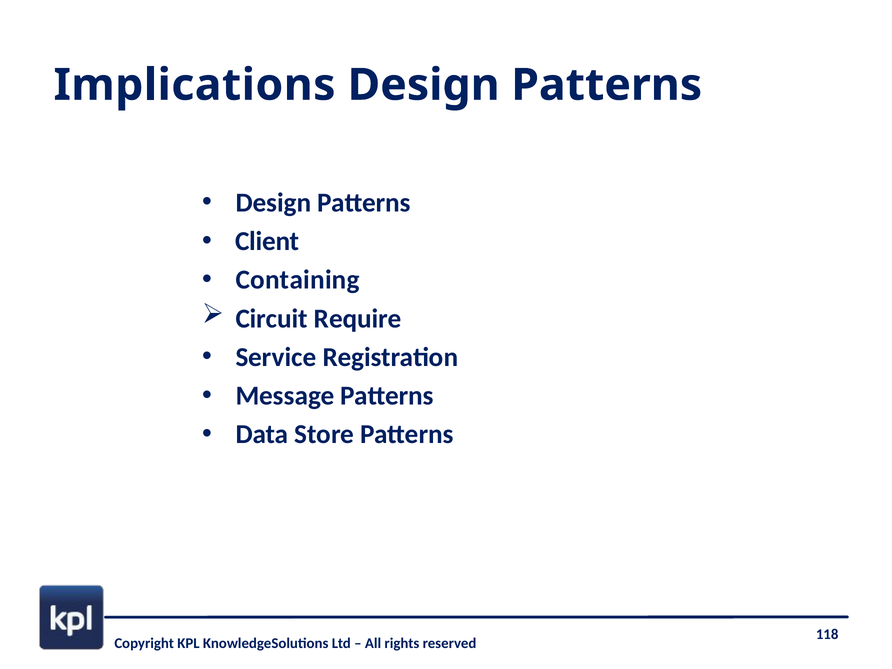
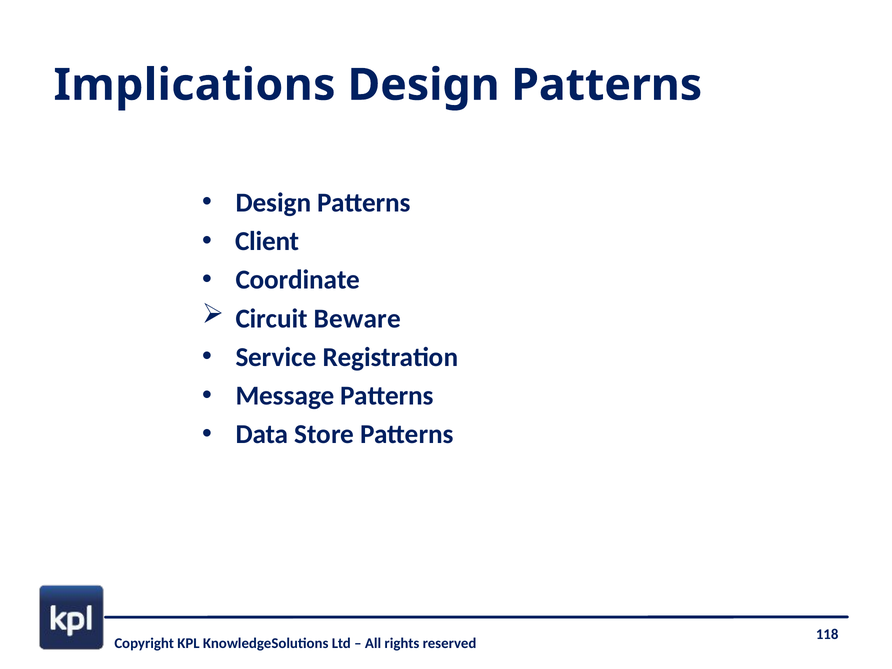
Containing: Containing -> Coordinate
Require: Require -> Beware
